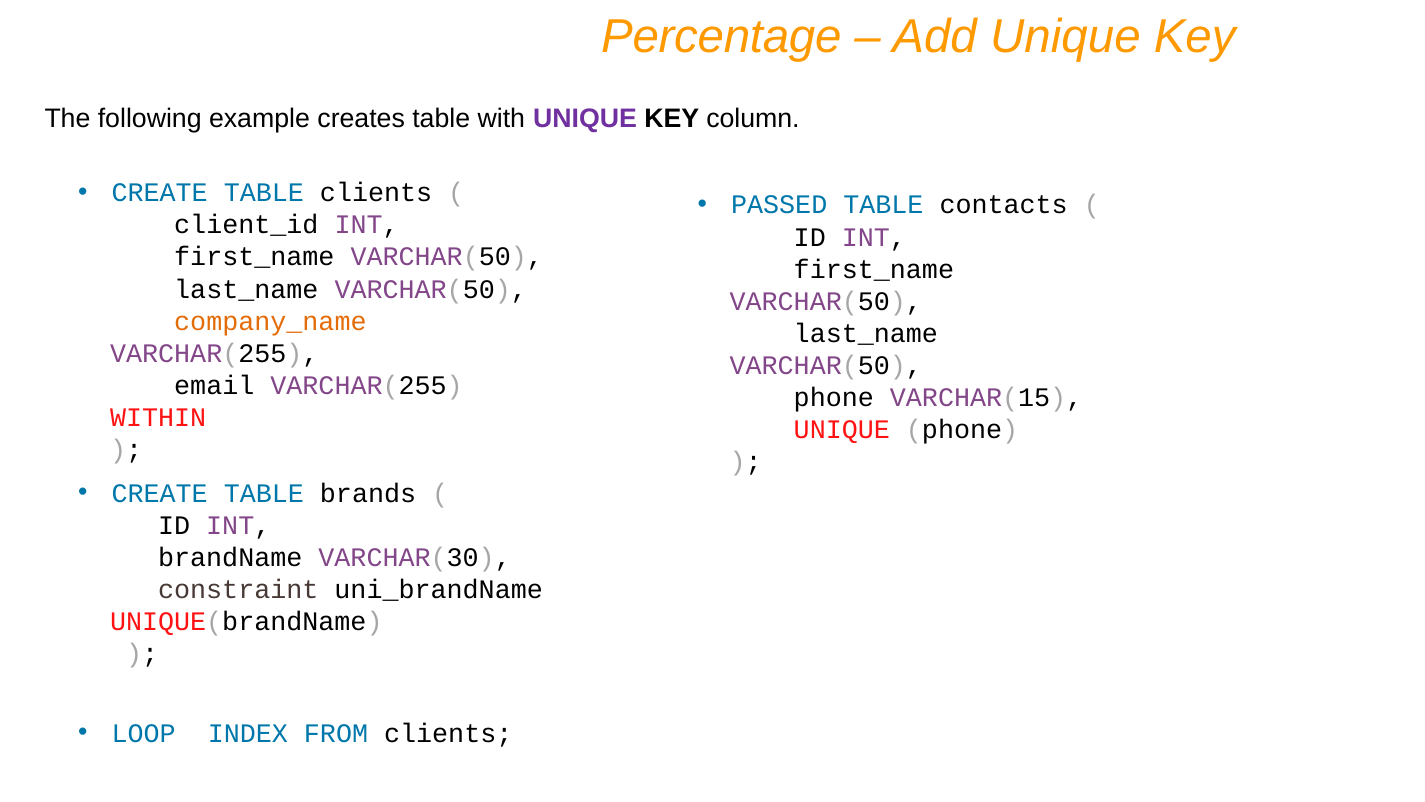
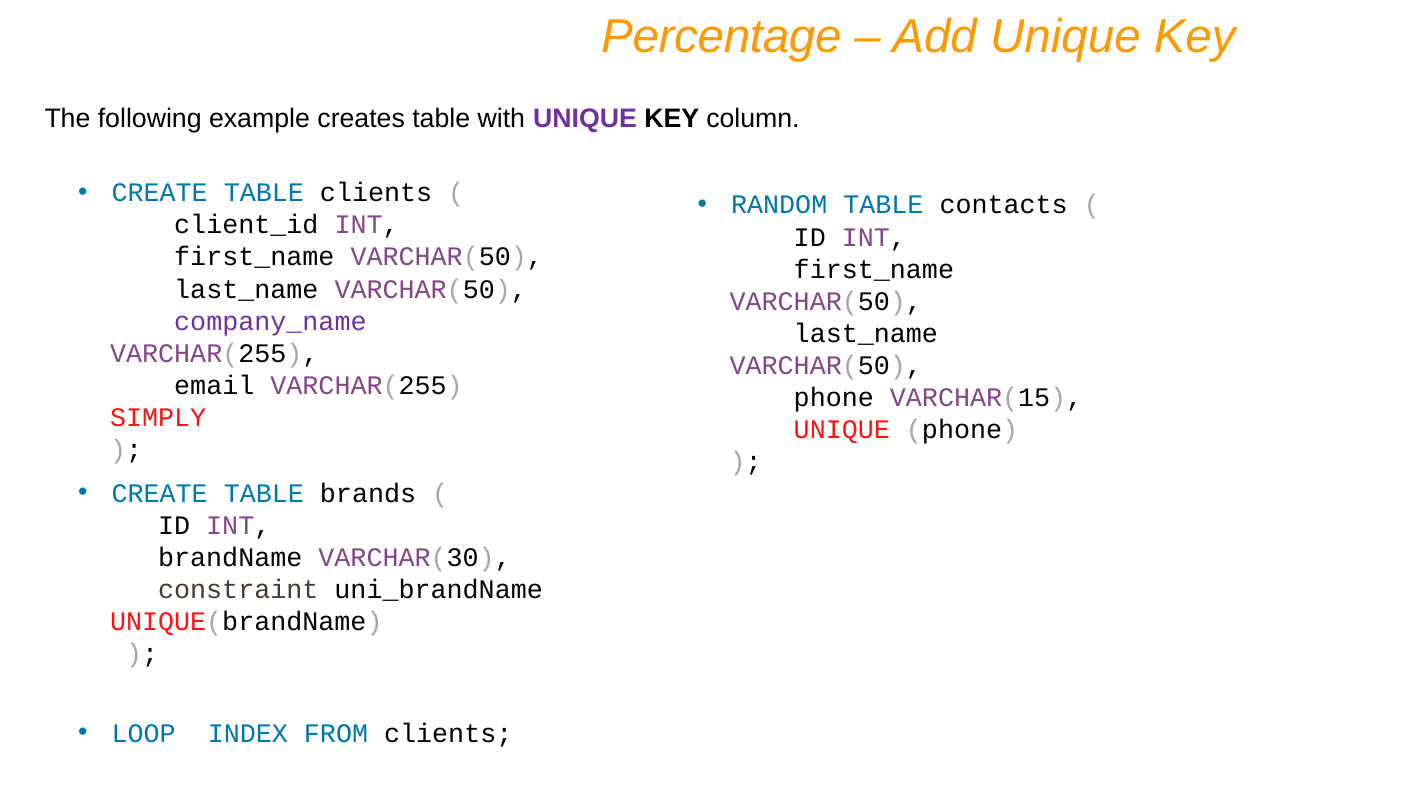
PASSED: PASSED -> RANDOM
company_name colour: orange -> purple
WITHIN: WITHIN -> SIMPLY
